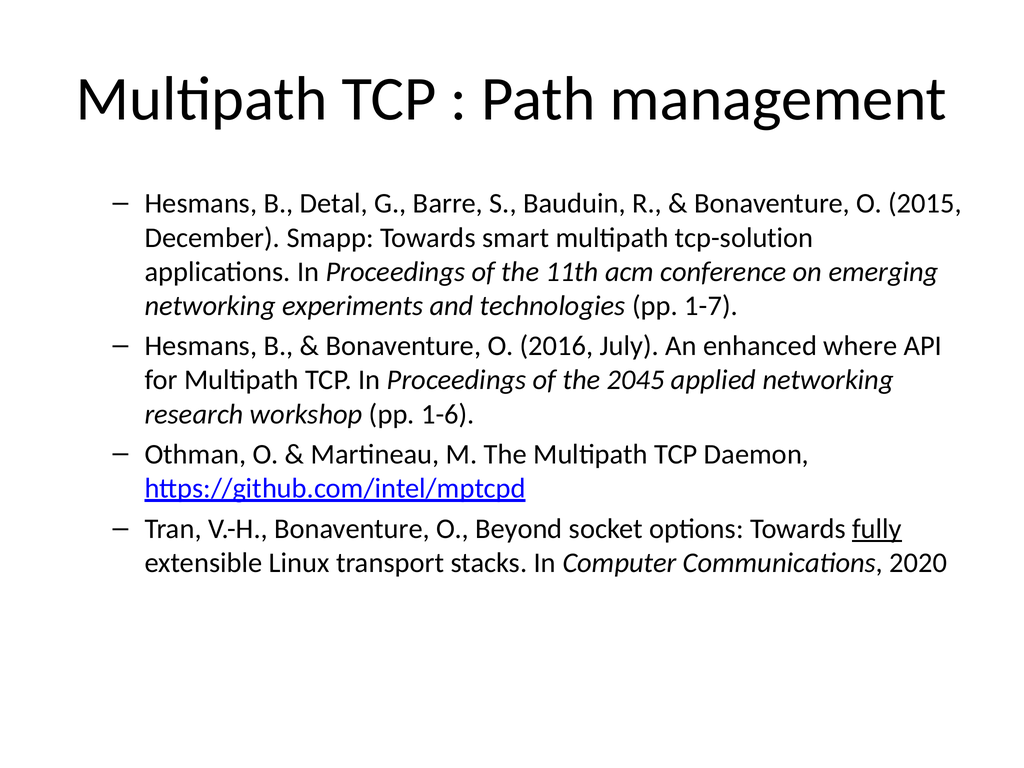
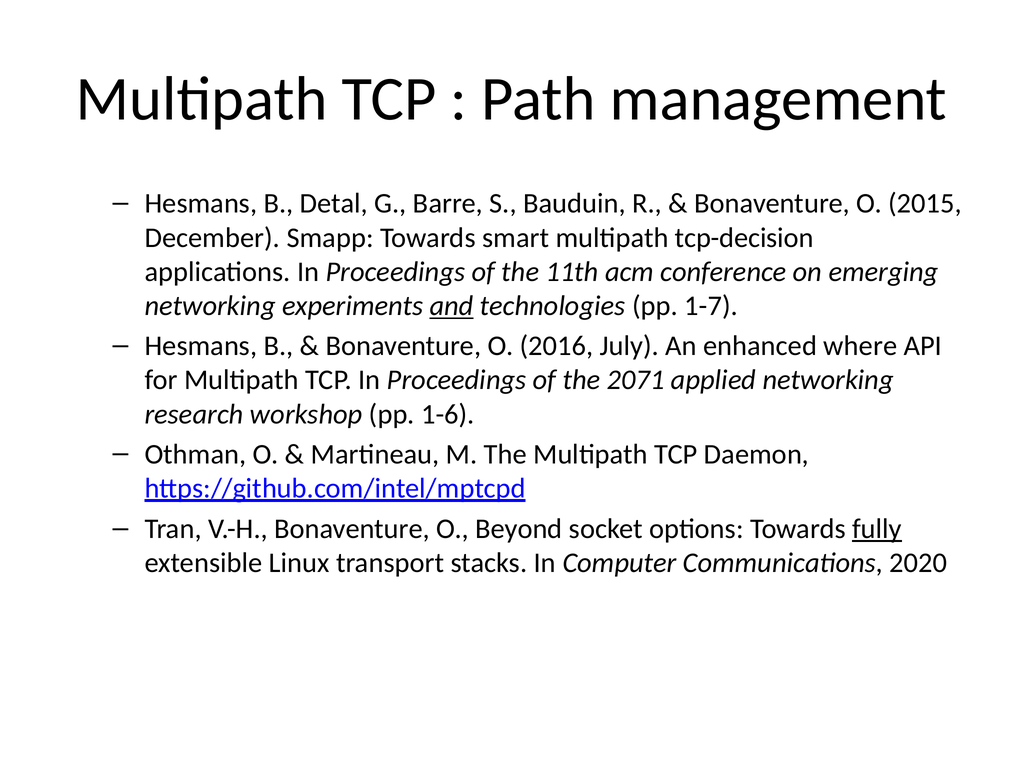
tcp-solution: tcp-solution -> tcp-decision
and underline: none -> present
2045: 2045 -> 2071
